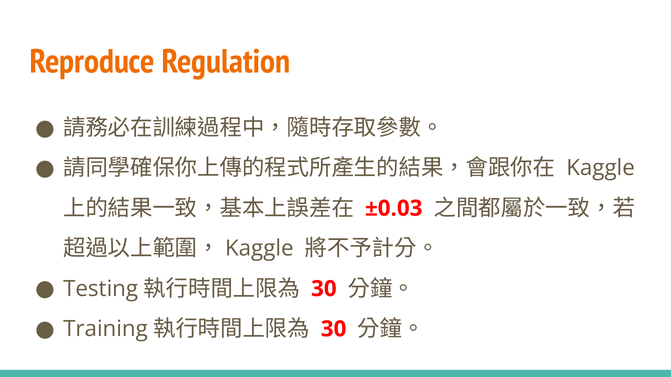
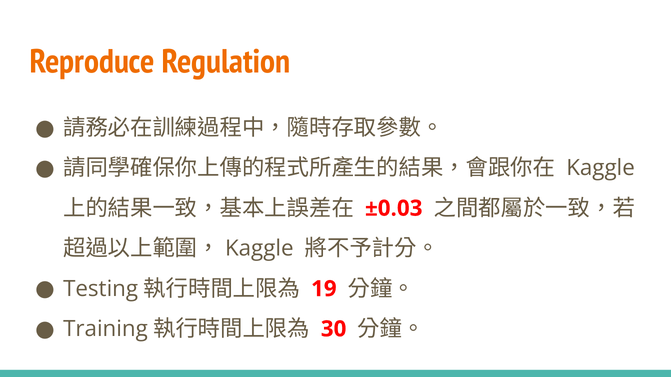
30 at (324, 289): 30 -> 19
